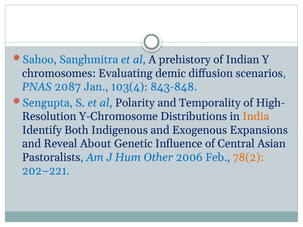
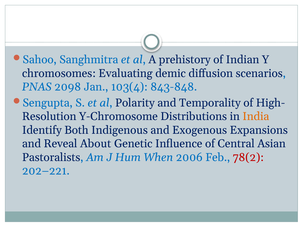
2087: 2087 -> 2098
Other: Other -> When
78(2 colour: orange -> red
